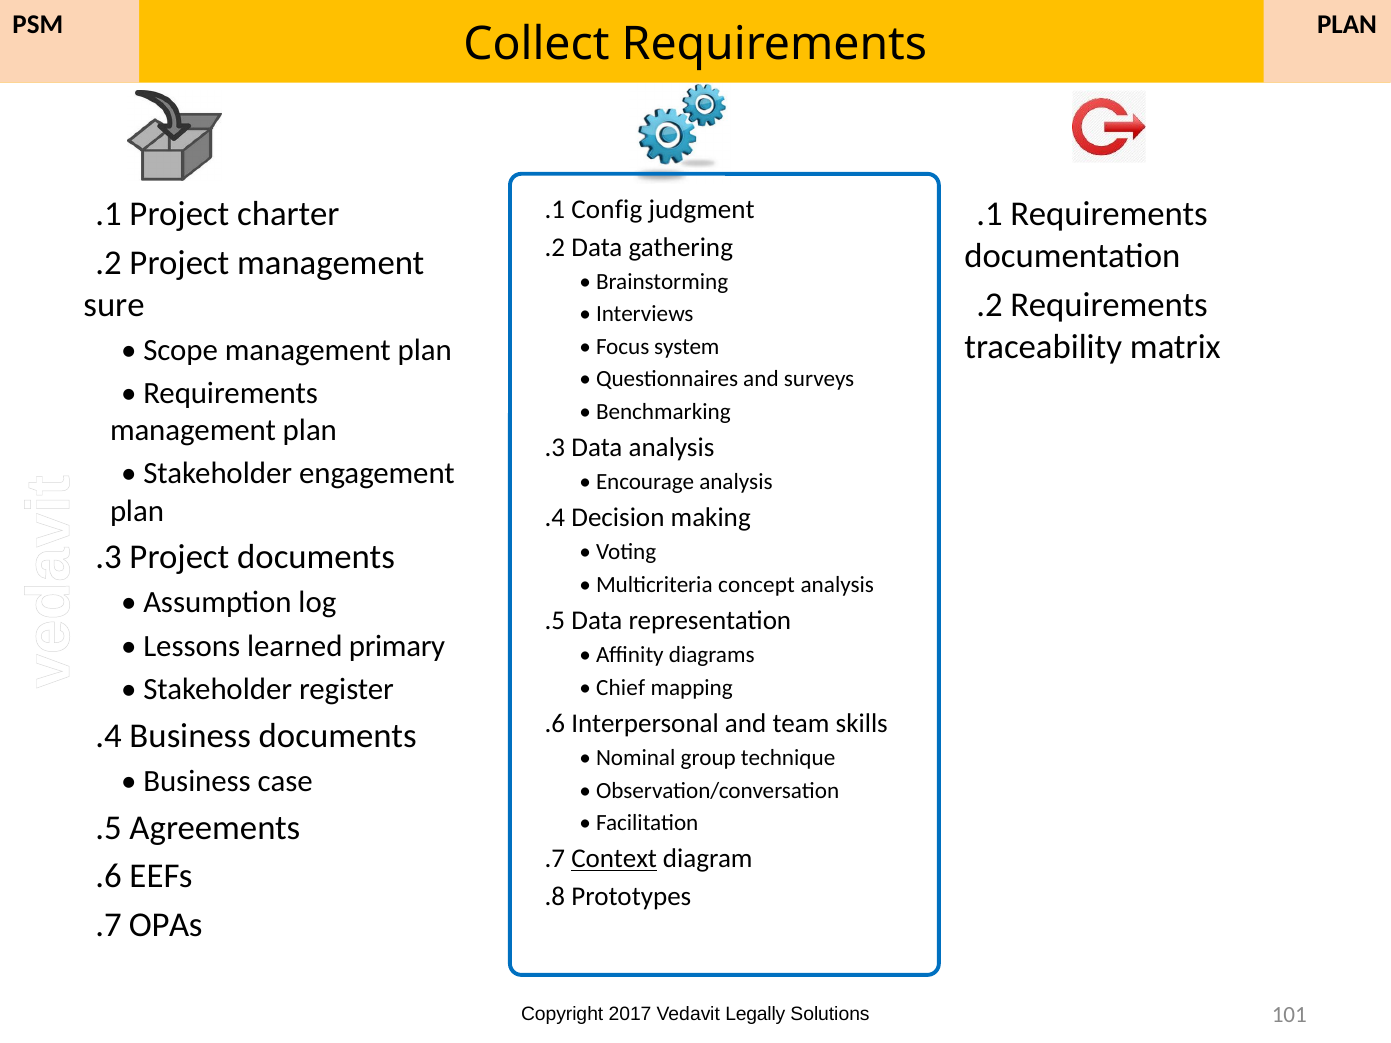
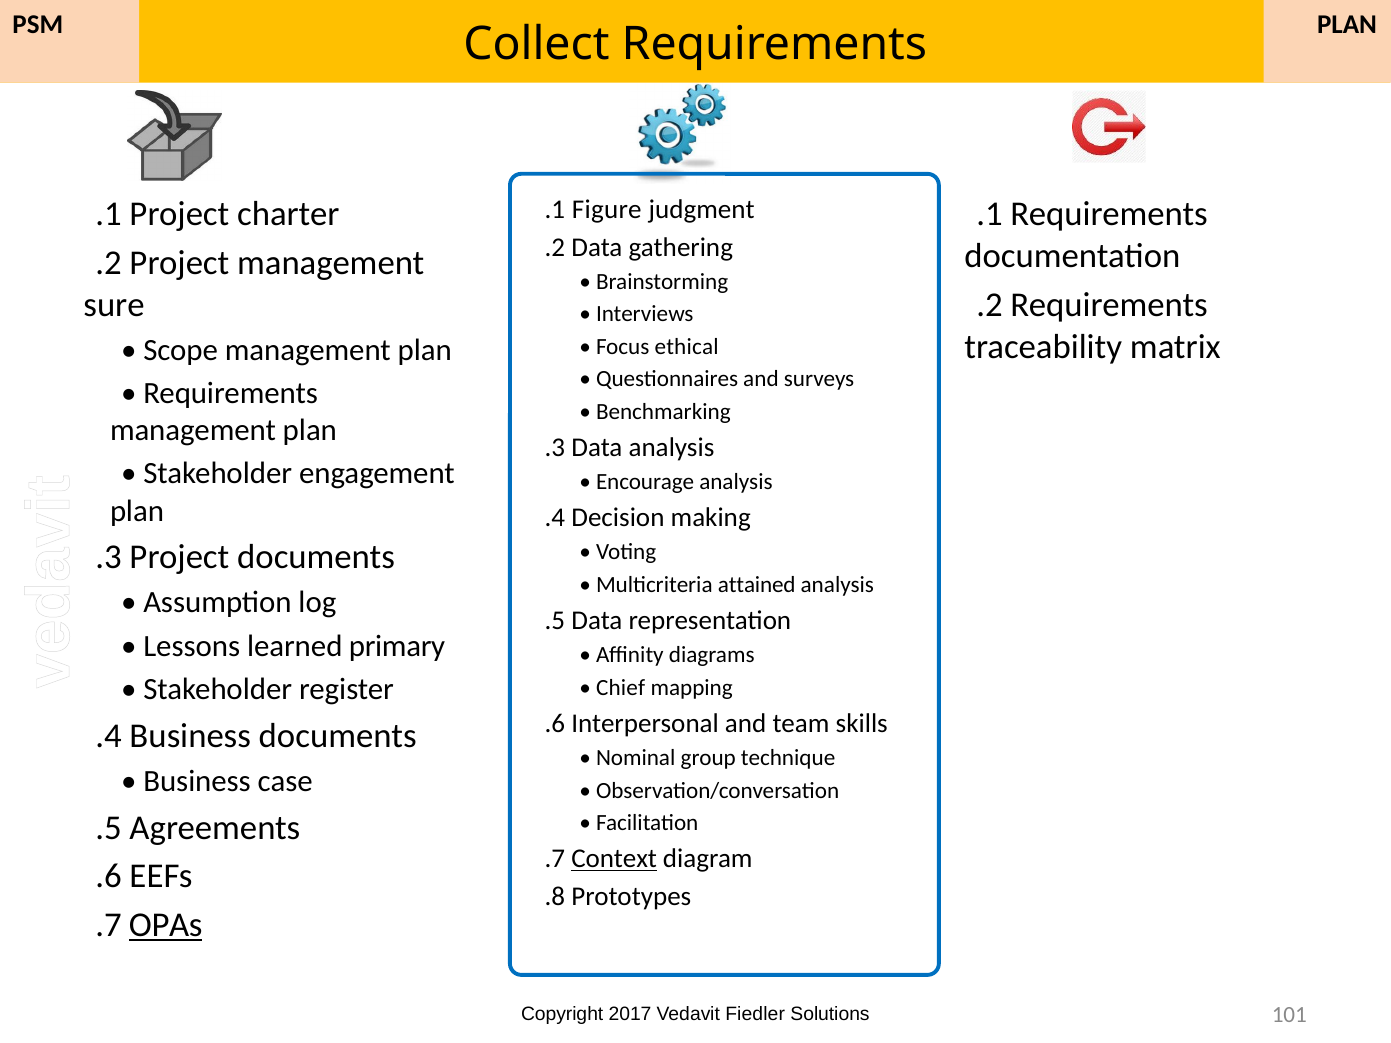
Config: Config -> Figure
system: system -> ethical
concept: concept -> attained
OPAs underline: none -> present
Legally: Legally -> Fiedler
